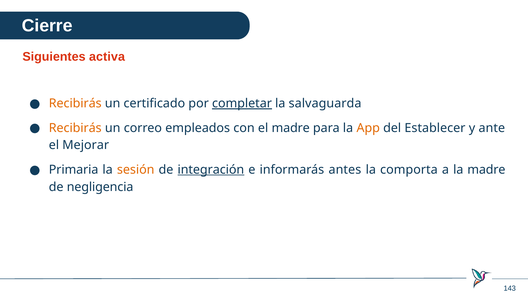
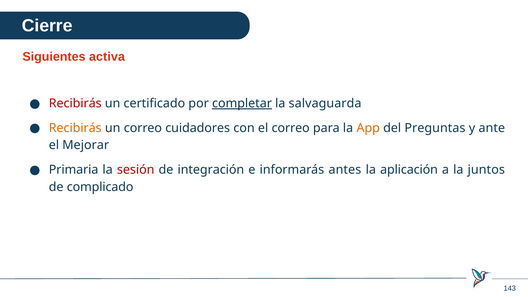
Recibirás at (75, 103) colour: orange -> red
empleados: empleados -> cuidadores
el madre: madre -> correo
Establecer: Establecer -> Preguntas
sesión colour: orange -> red
integración underline: present -> none
comporta: comporta -> aplicación
la madre: madre -> juntos
negligencia: negligencia -> complicado
